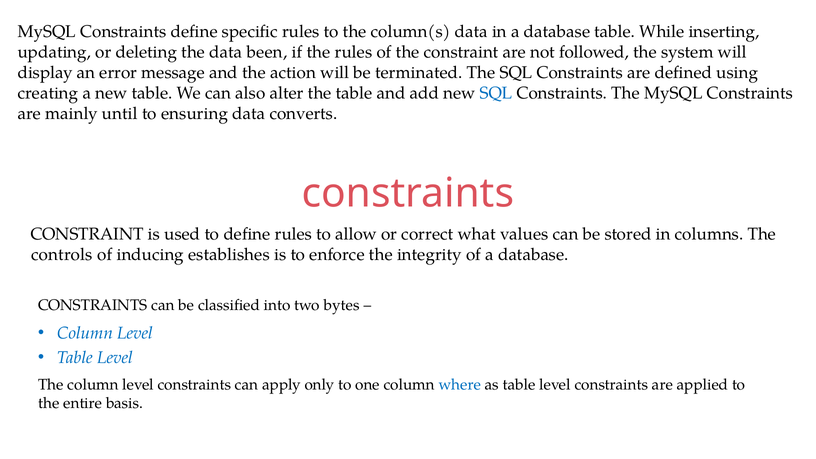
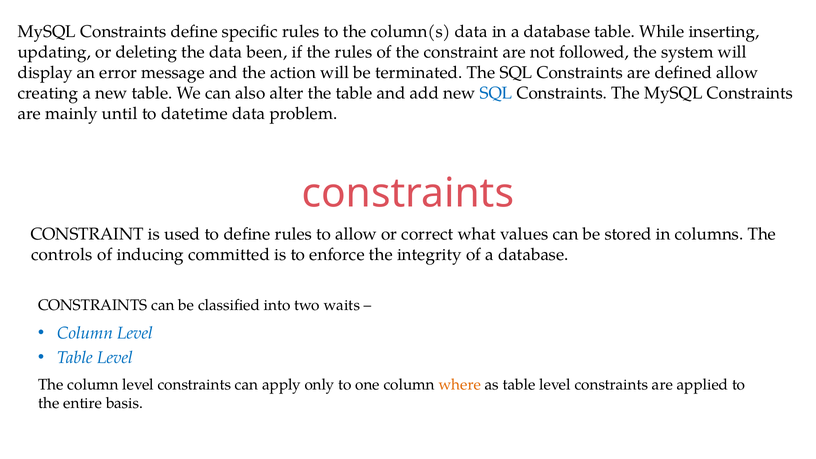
defined using: using -> allow
ensuring: ensuring -> datetime
converts: converts -> problem
establishes: establishes -> committed
bytes: bytes -> waits
where colour: blue -> orange
